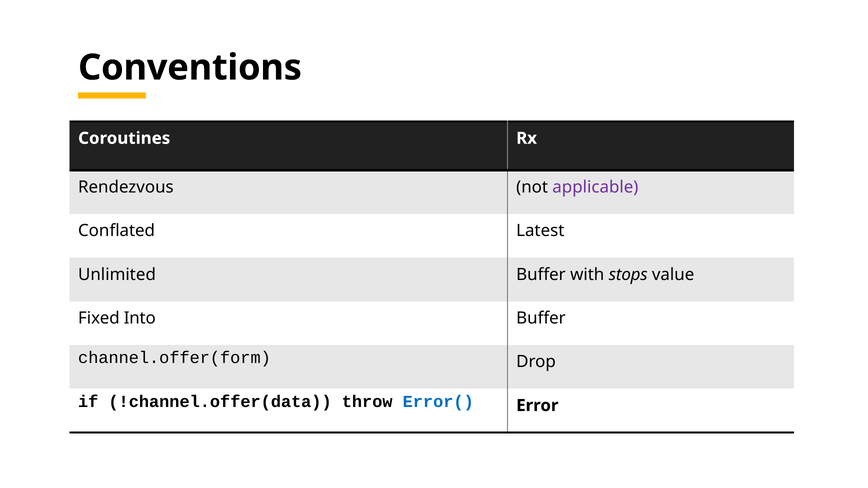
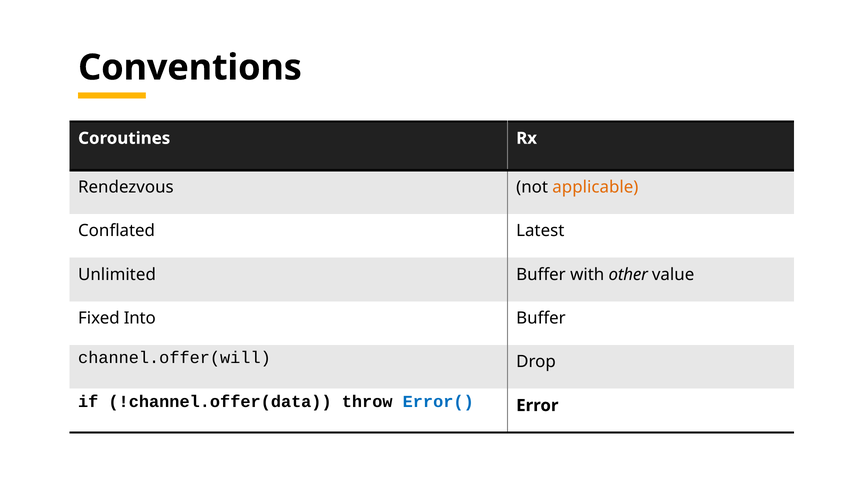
applicable colour: purple -> orange
stops: stops -> other
channel.offer(form: channel.offer(form -> channel.offer(will
